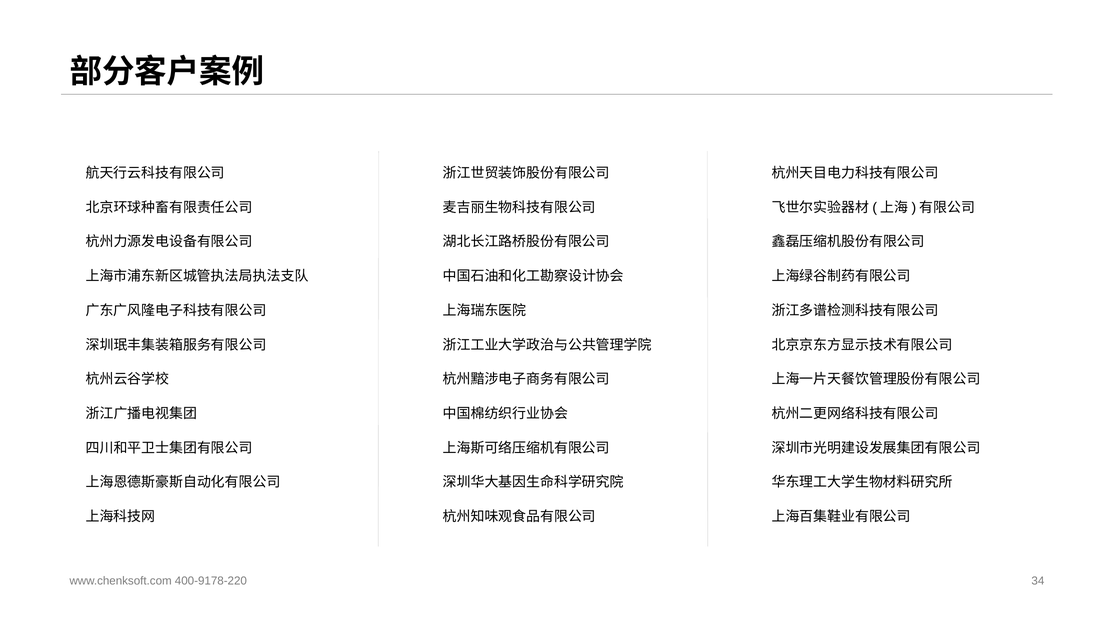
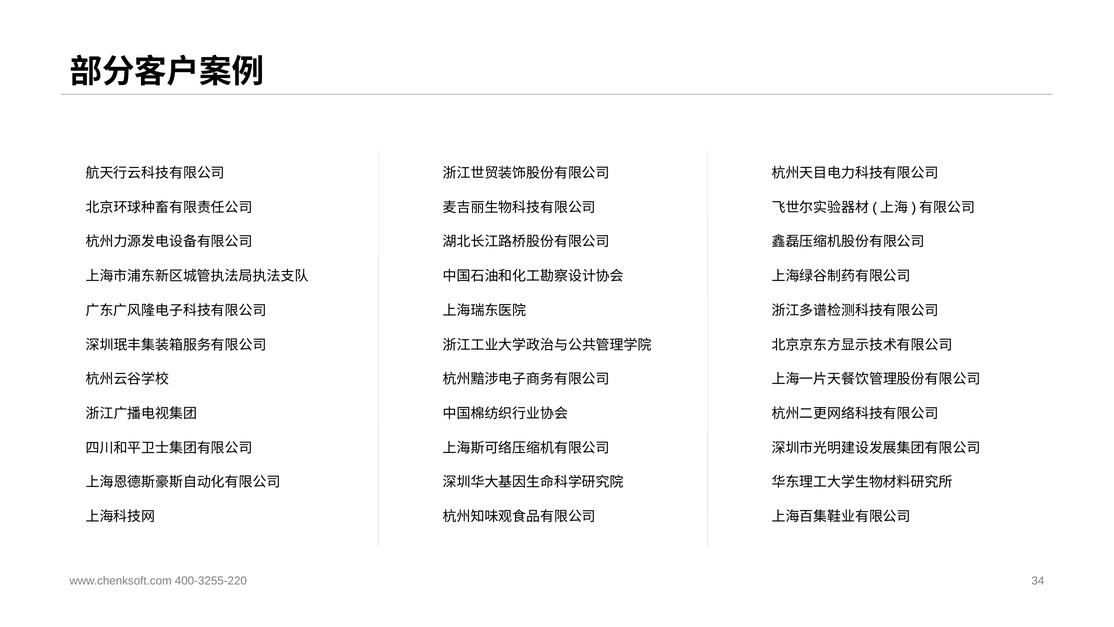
400-9178-220: 400-9178-220 -> 400-3255-220
